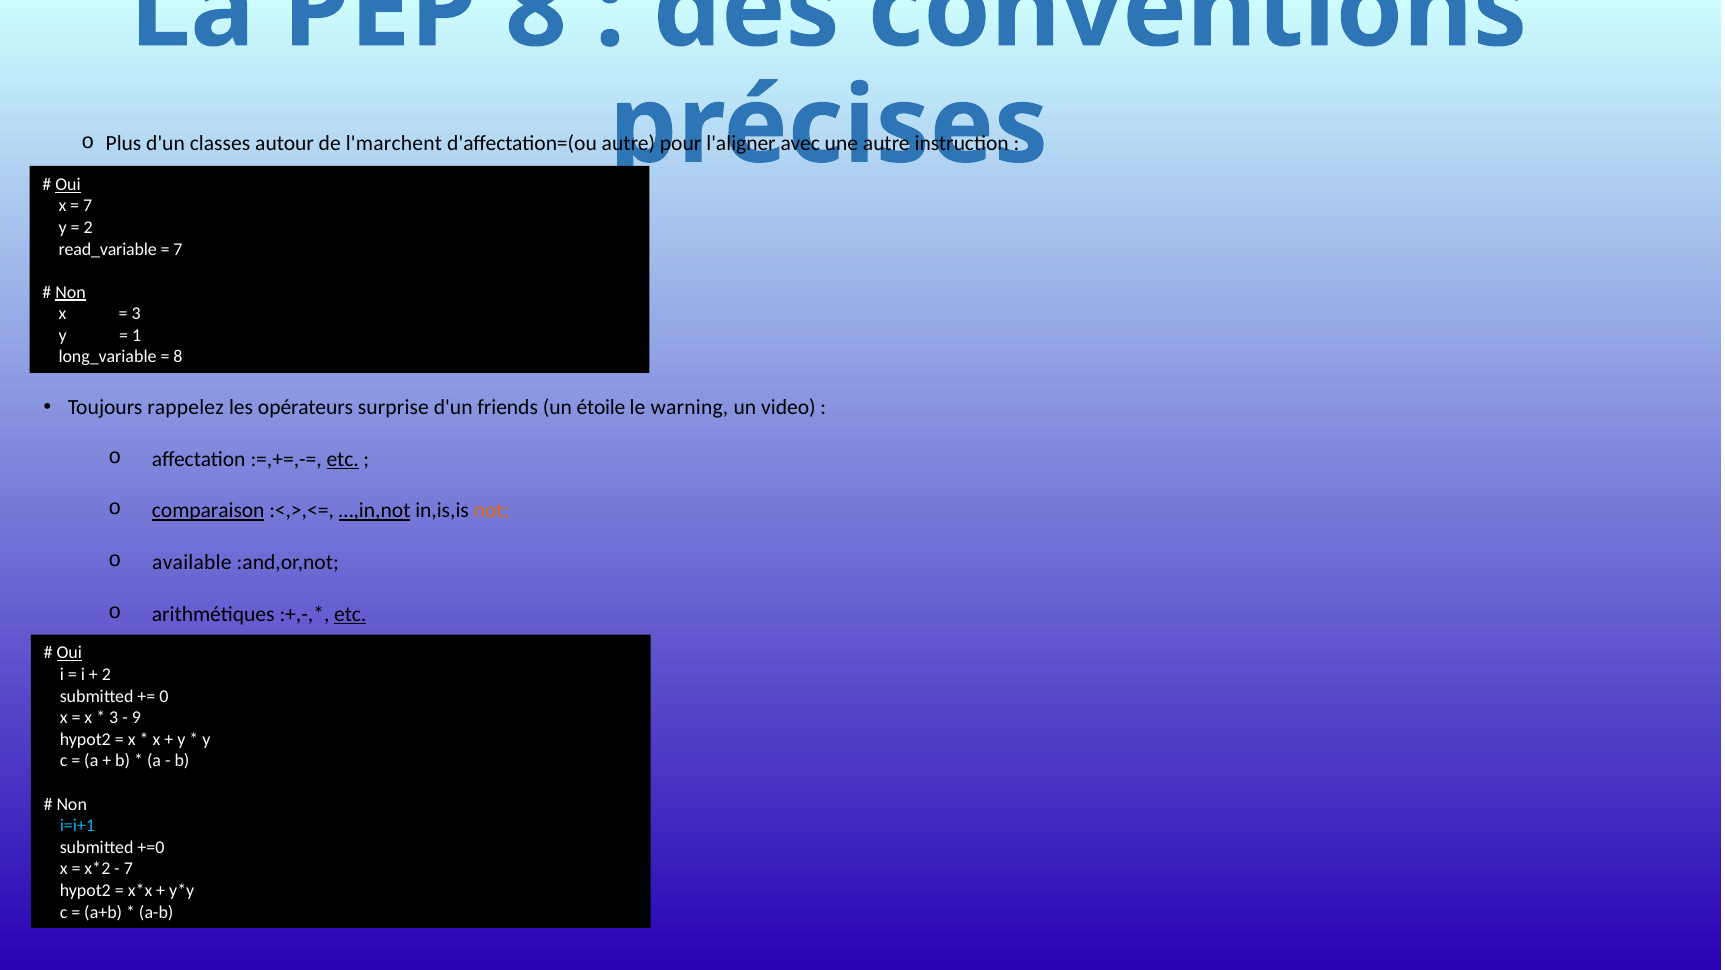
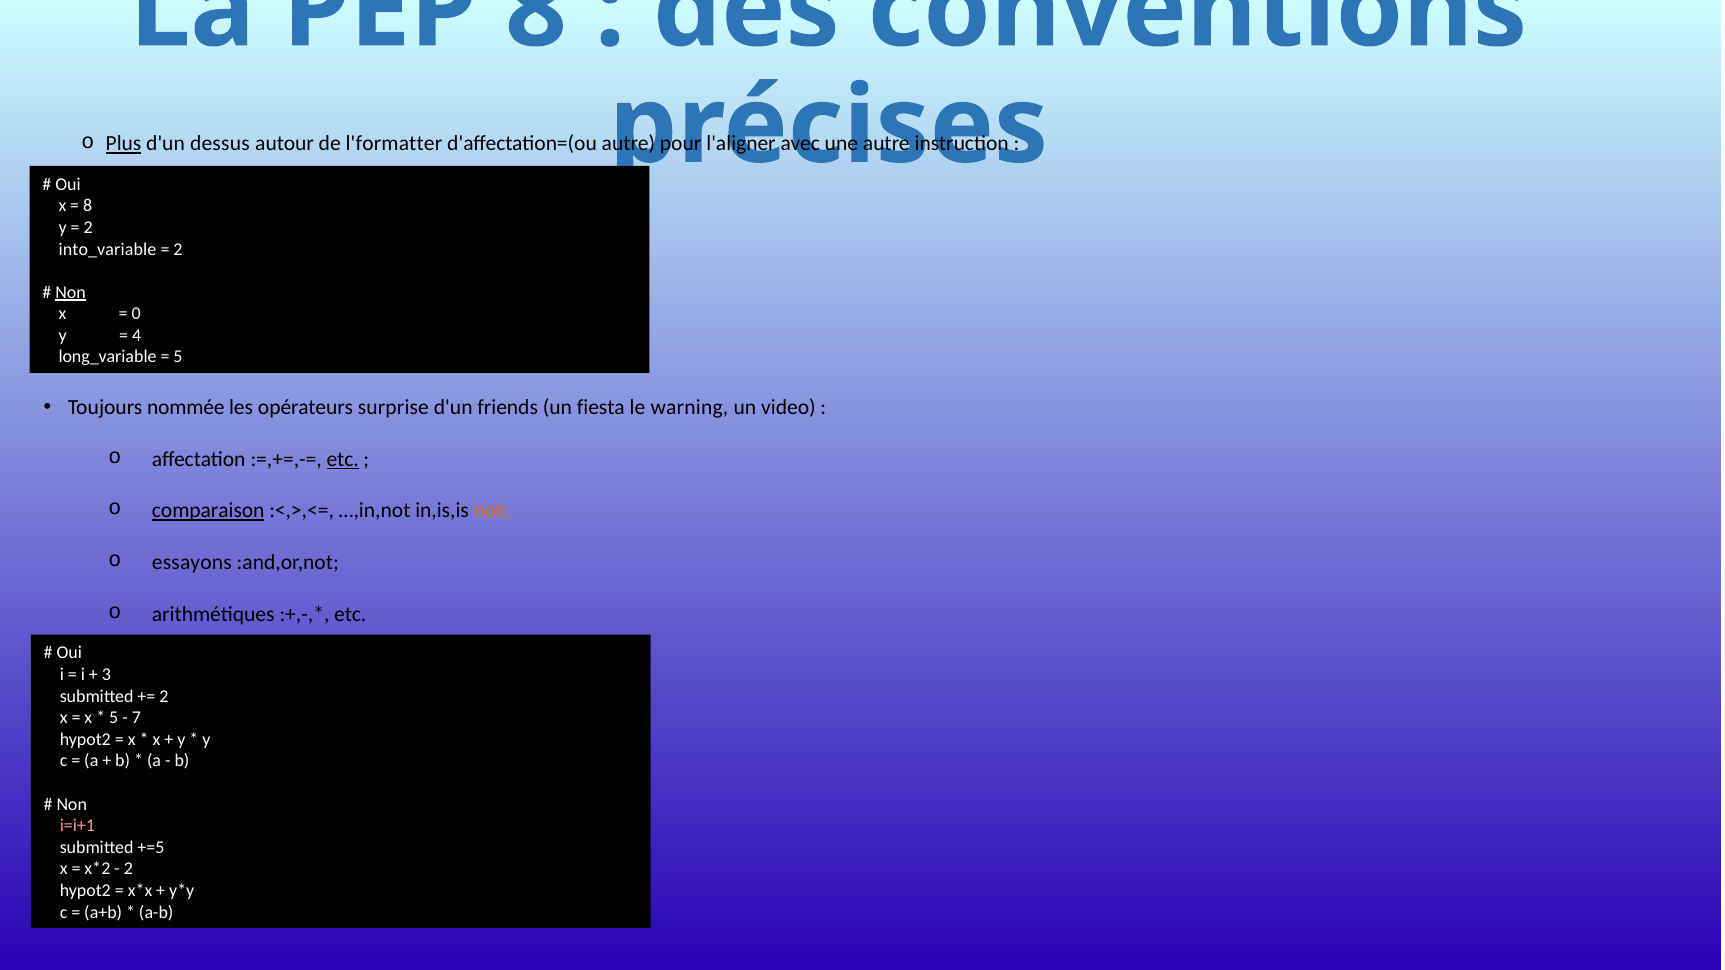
Plus underline: none -> present
classes: classes -> dessus
l'marchent: l'marchent -> l'formatter
Oui at (68, 184) underline: present -> none
7 at (88, 206): 7 -> 8
read_variable: read_variable -> into_variable
7 at (178, 249): 7 -> 2
3 at (136, 314): 3 -> 0
1: 1 -> 4
8 at (178, 357): 8 -> 5
rappelez: rappelez -> nommée
étoile: étoile -> fiesta
…,in,not underline: present -> none
available: available -> essayons
etc at (350, 614) underline: present -> none
Oui at (69, 653) underline: present -> none
2 at (106, 675): 2 -> 3
0 at (164, 696): 0 -> 2
3 at (114, 718): 3 -> 5
9: 9 -> 7
i=i+1 colour: light blue -> pink
+=0: +=0 -> +=5
7 at (128, 869): 7 -> 2
